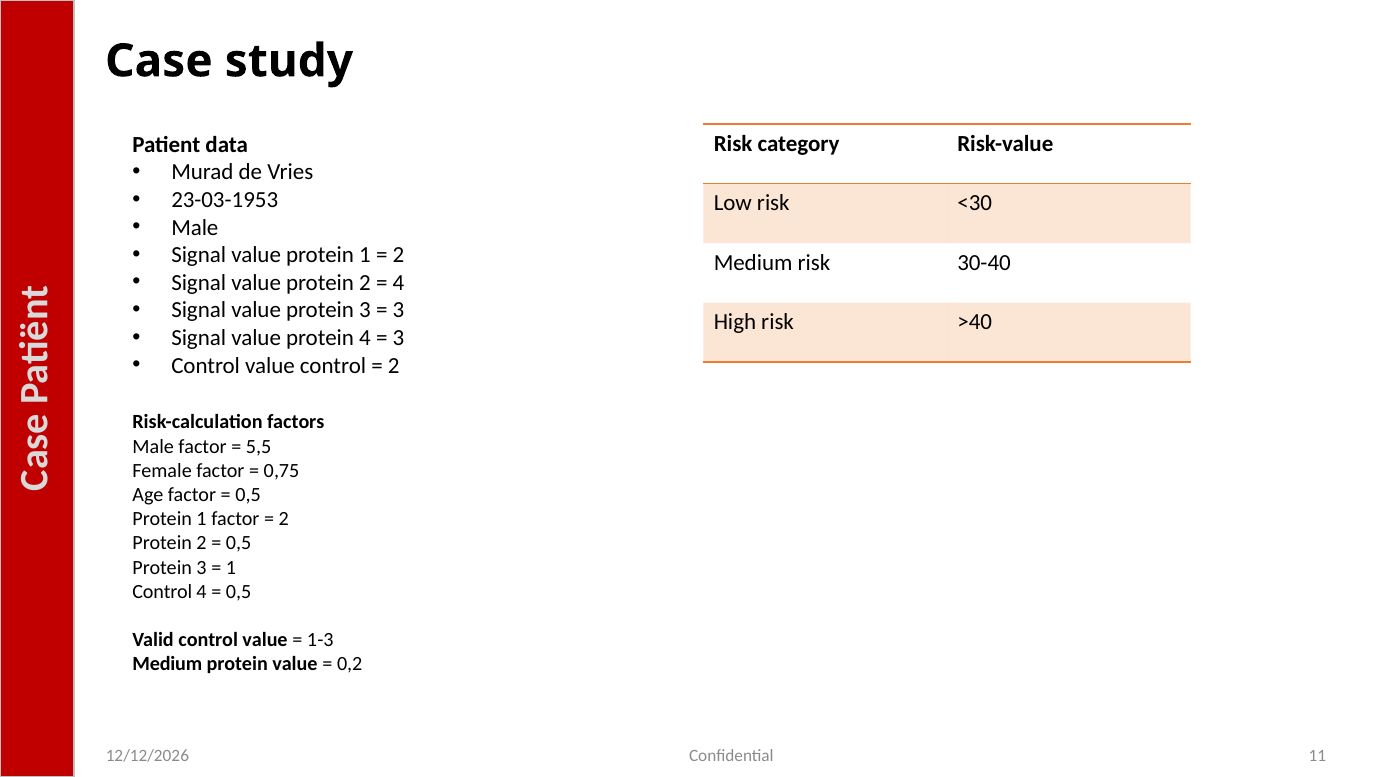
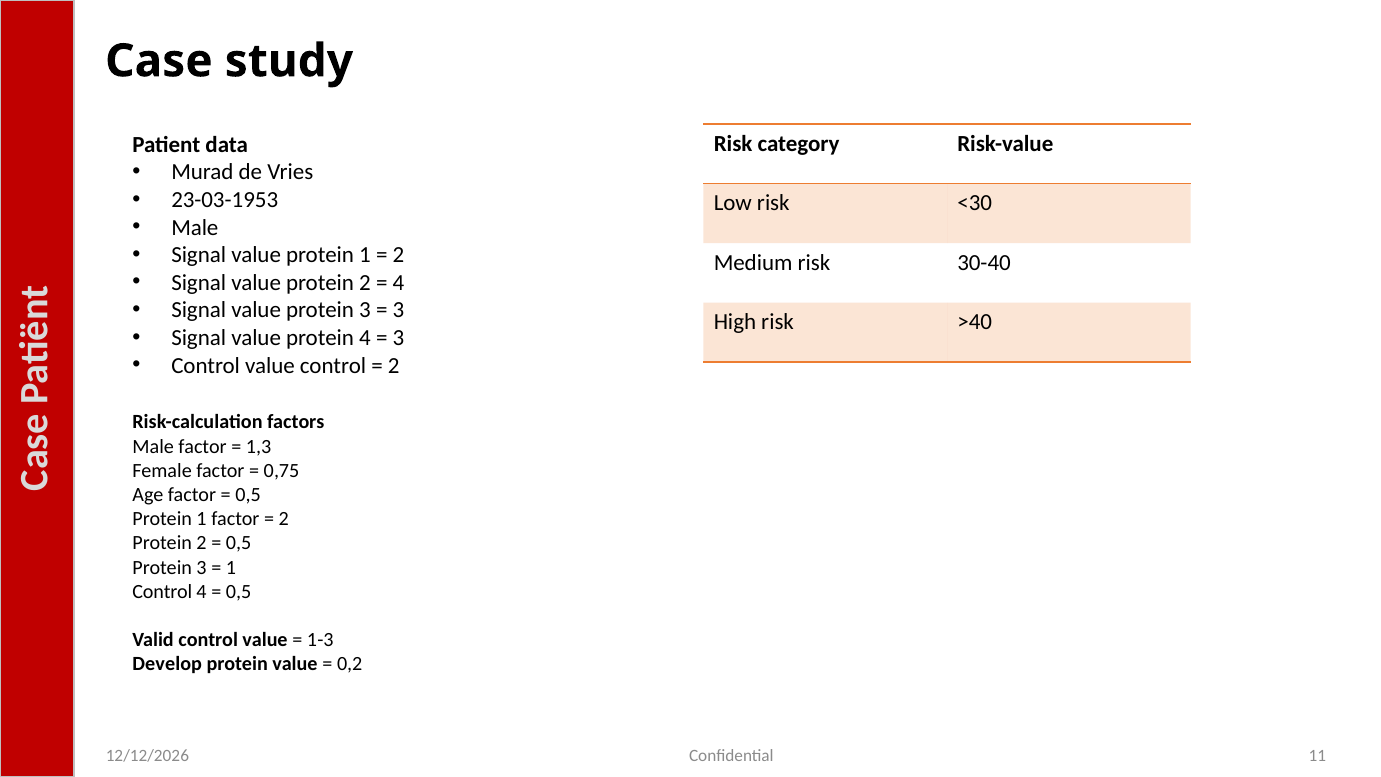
5,5: 5,5 -> 1,3
Medium at (167, 664): Medium -> Develop
